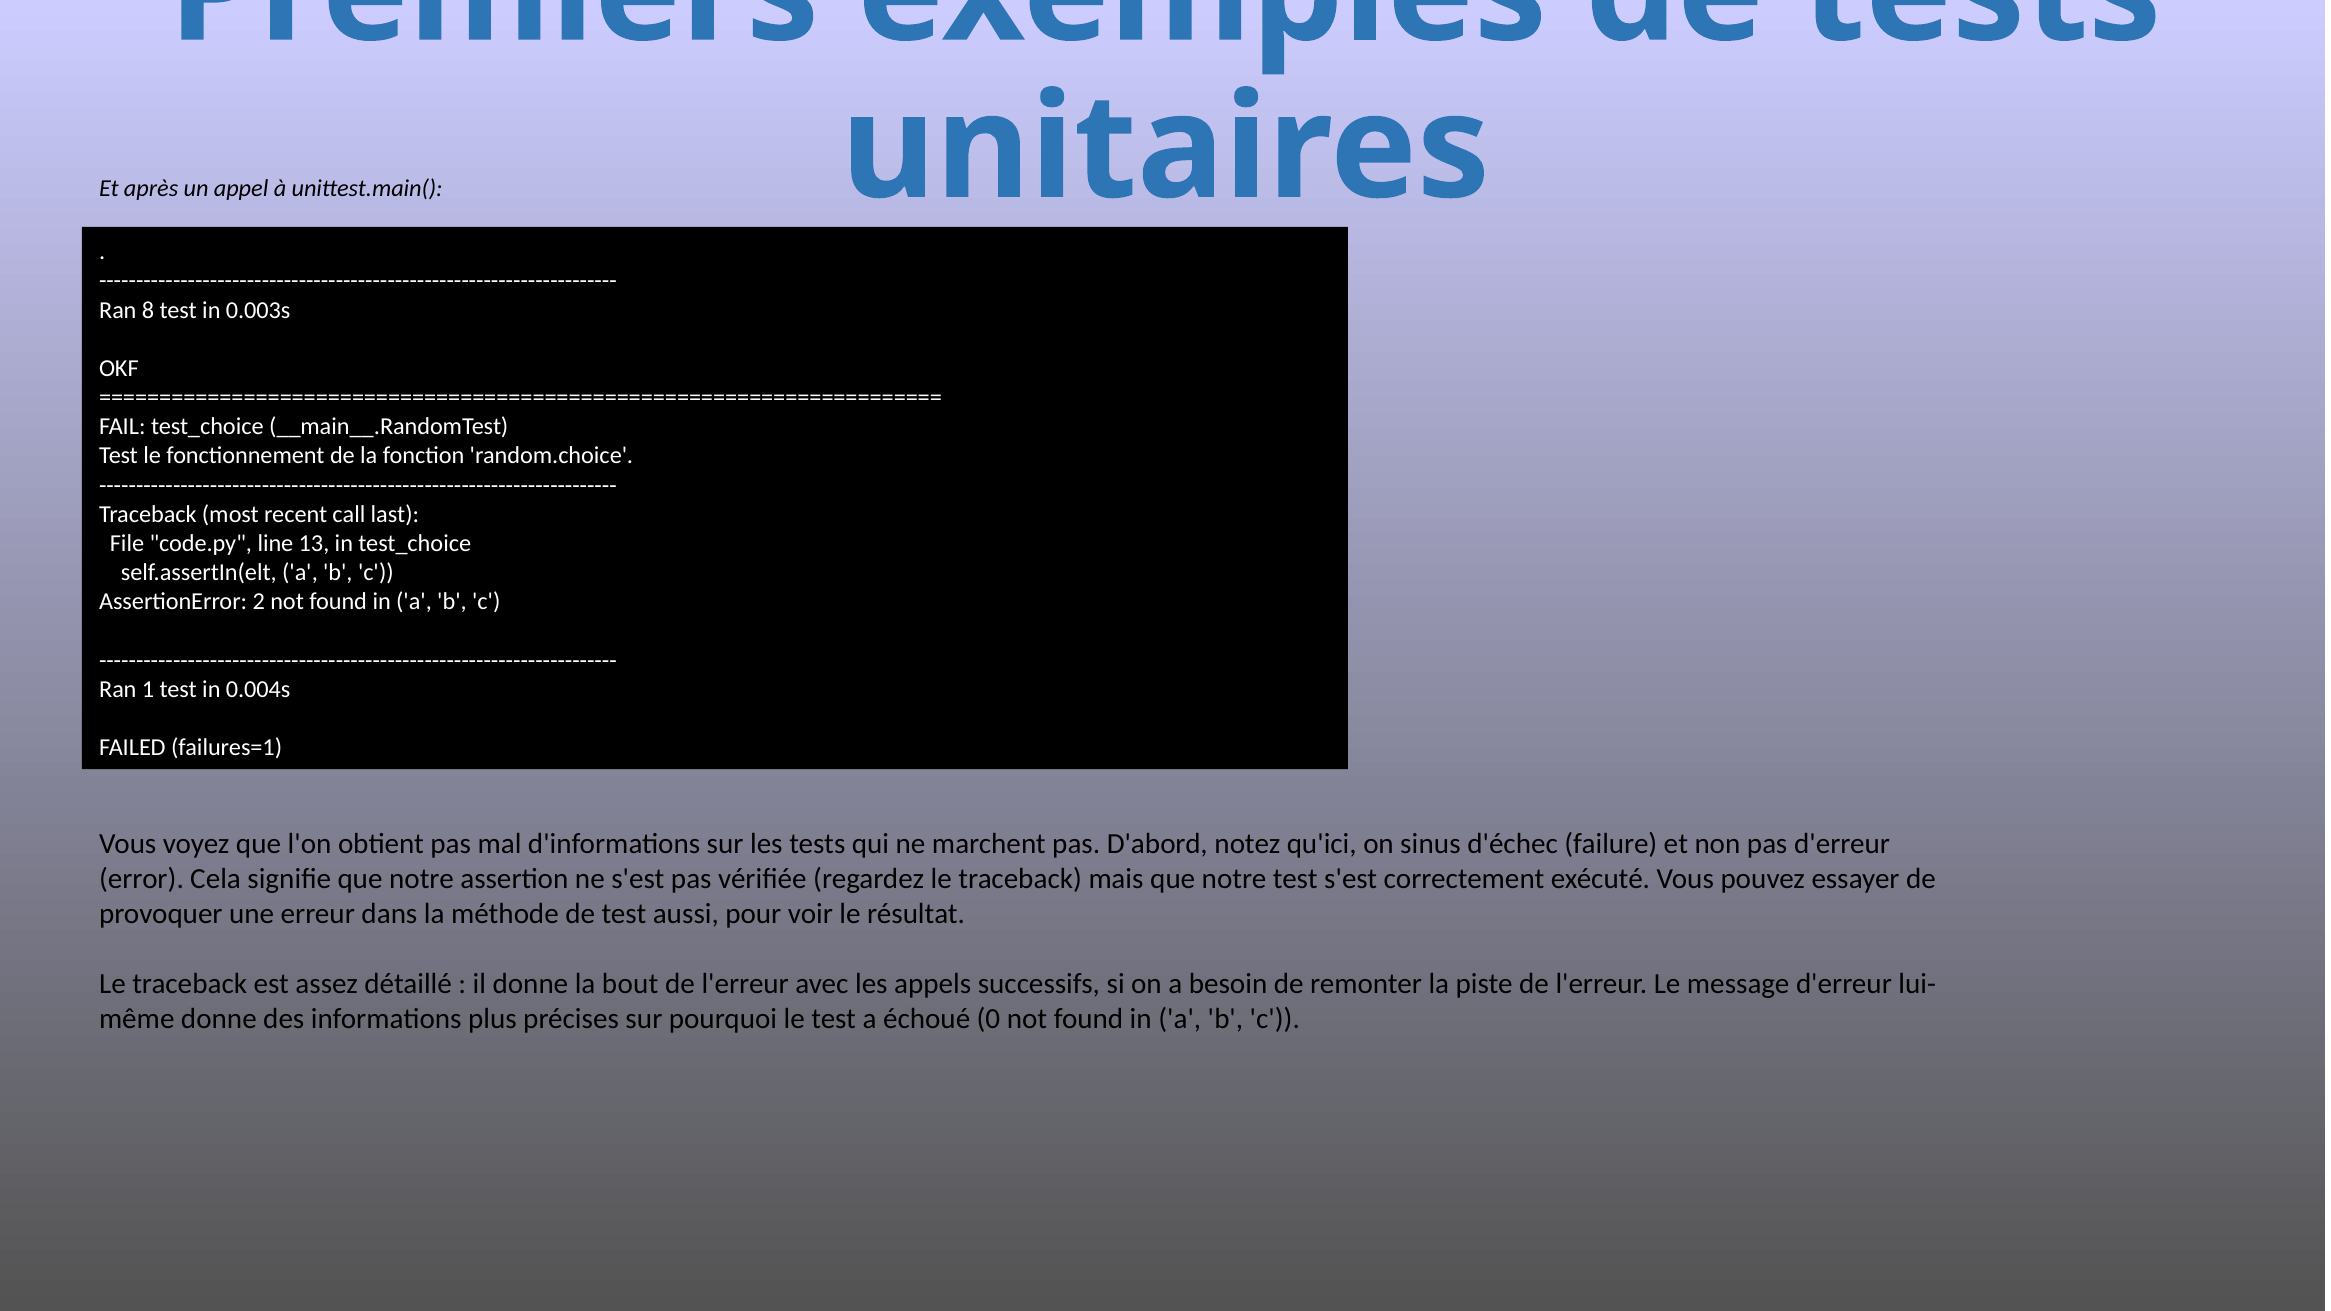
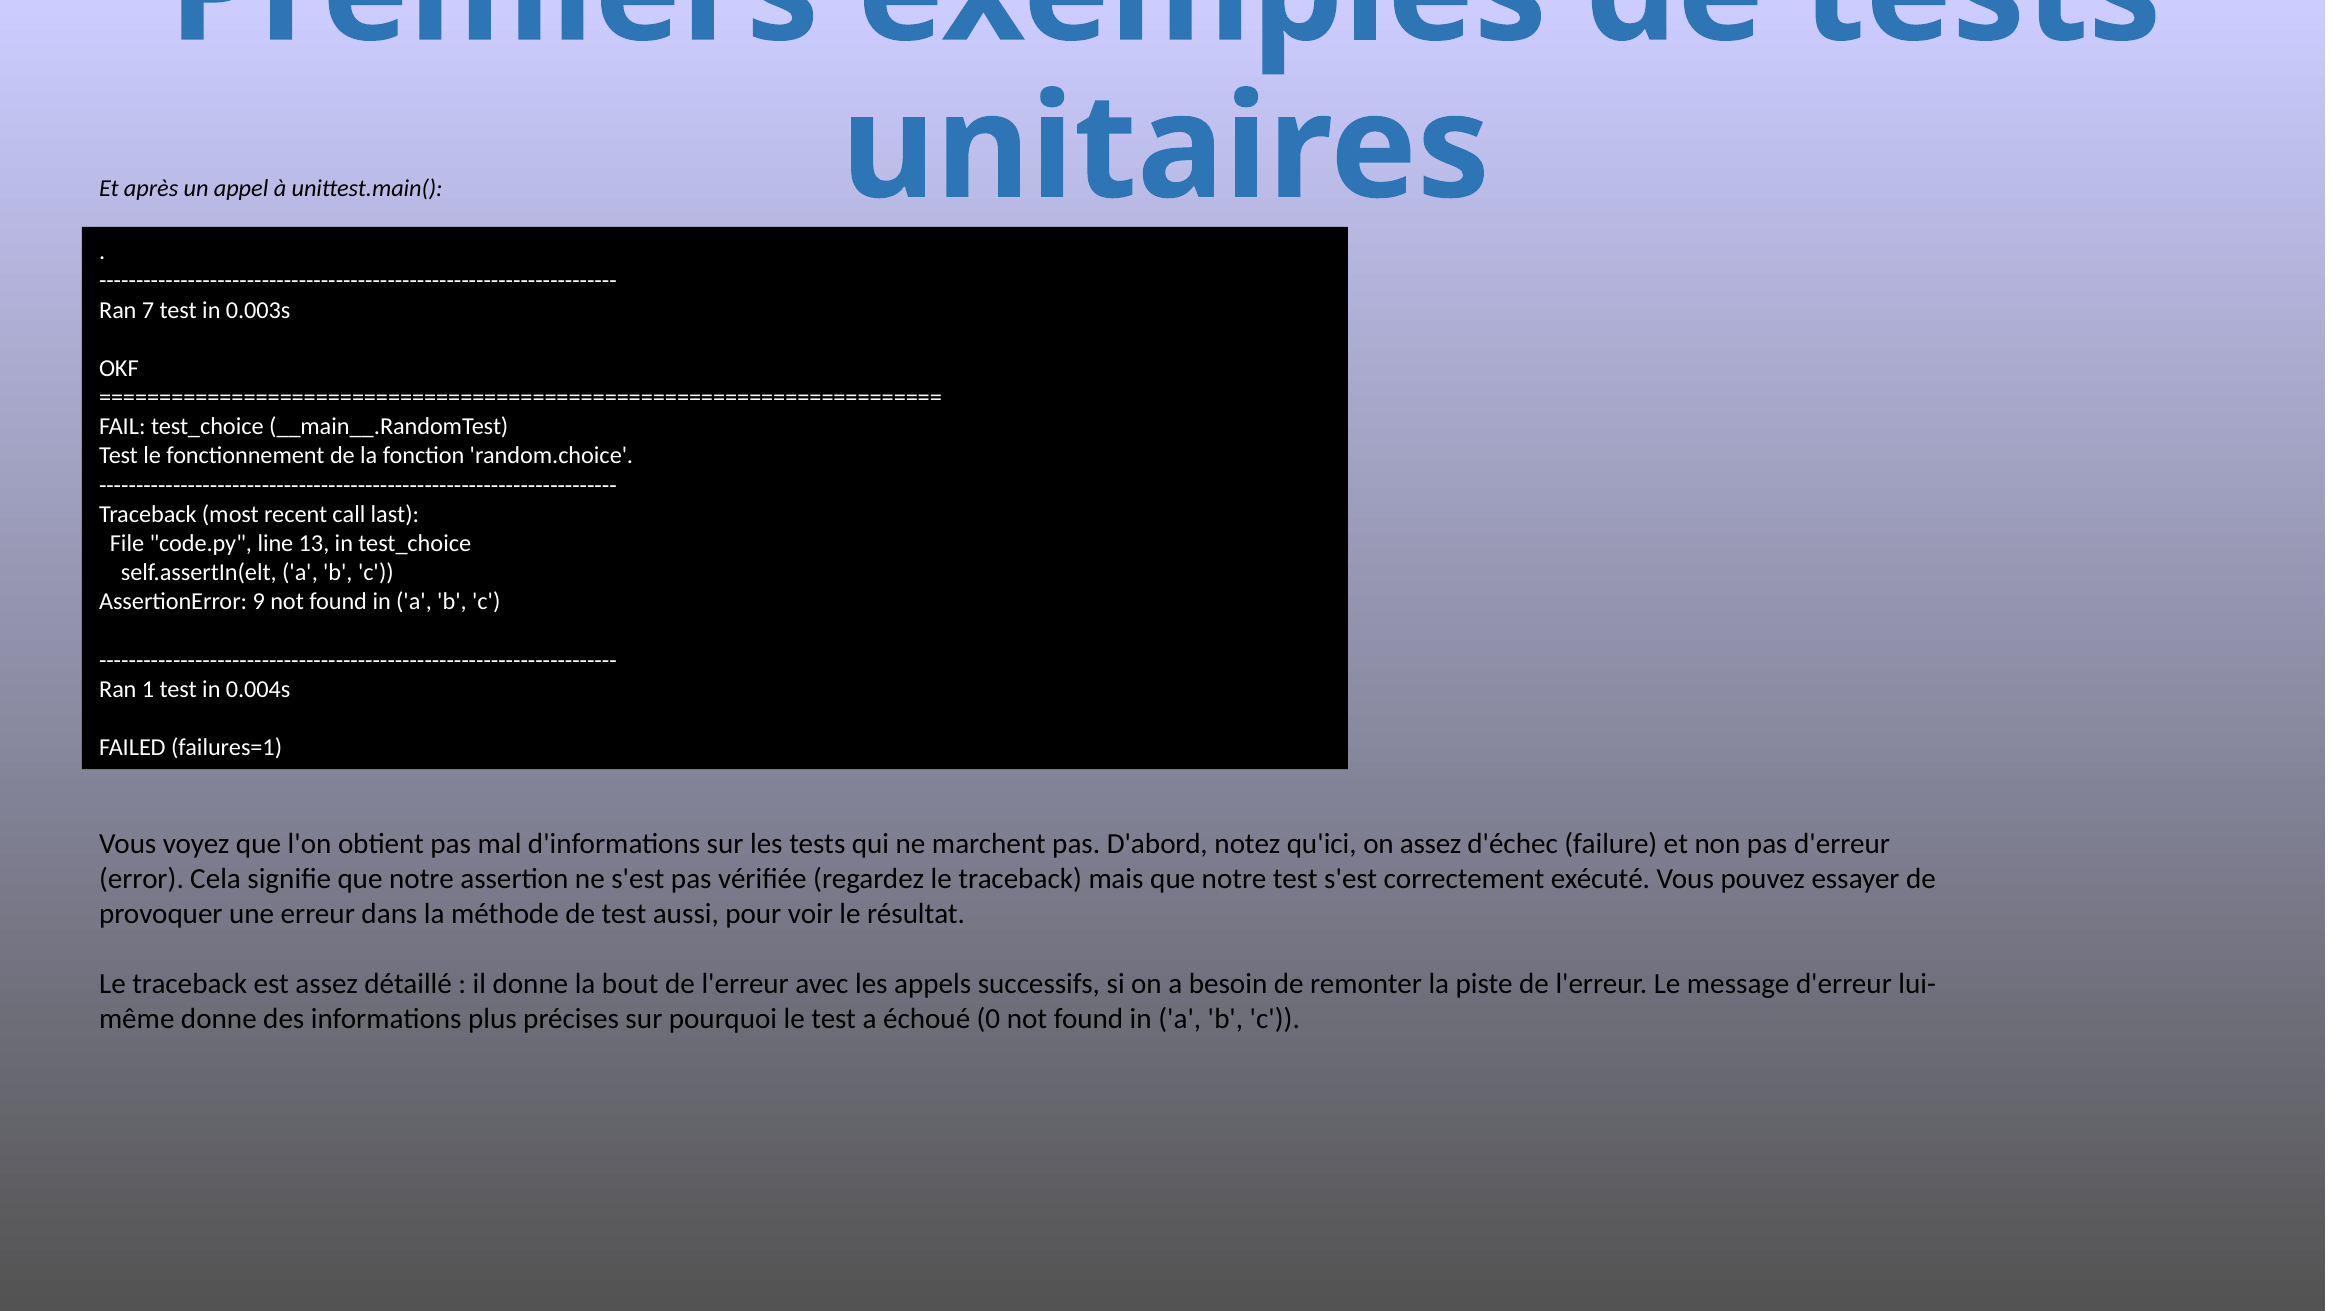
8: 8 -> 7
2: 2 -> 9
on sinus: sinus -> assez
